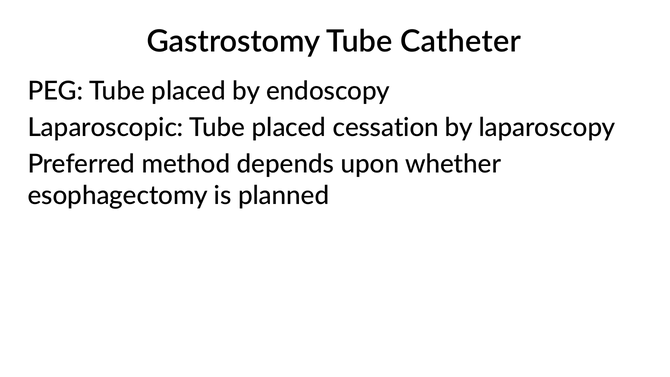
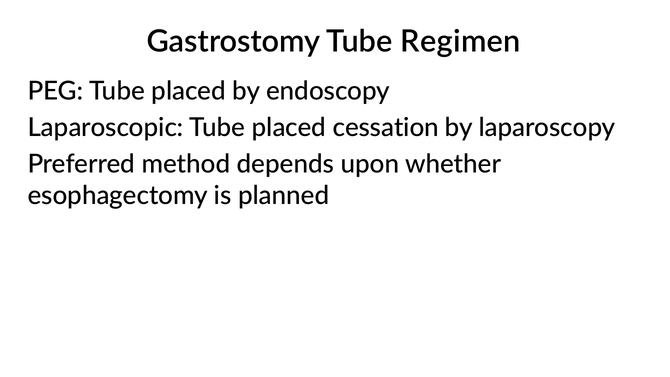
Catheter: Catheter -> Regimen
